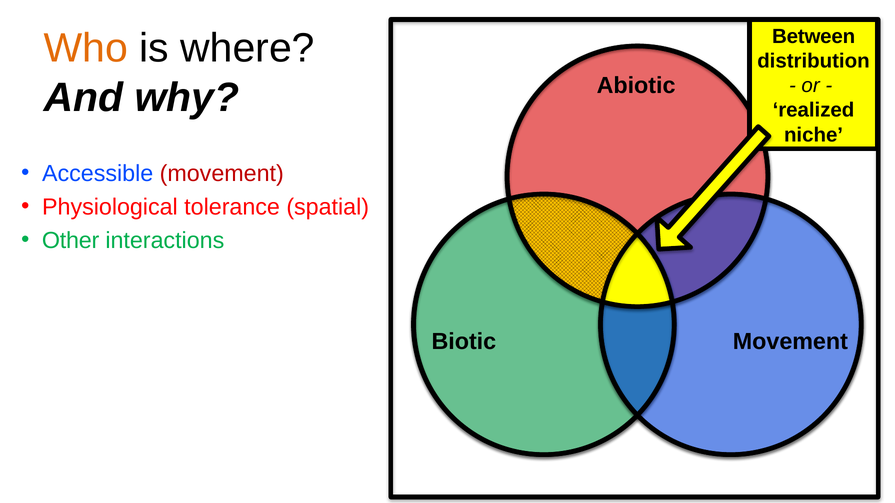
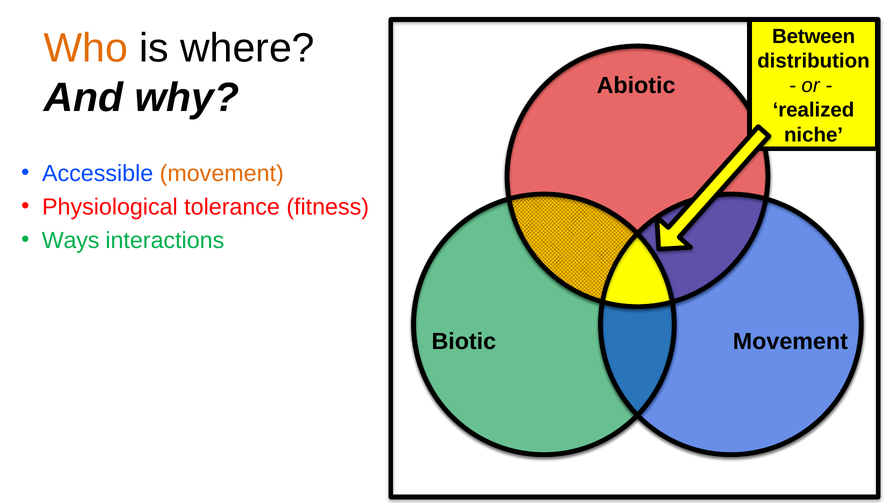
movement at (222, 173) colour: red -> orange
spatial: spatial -> fitness
Other: Other -> Ways
